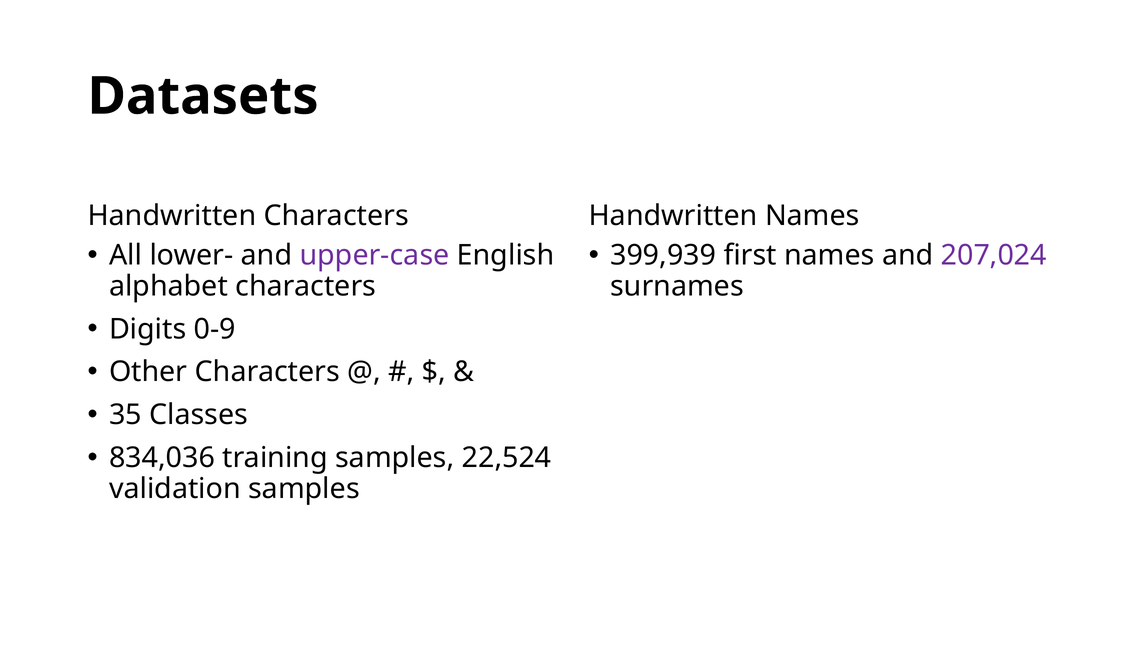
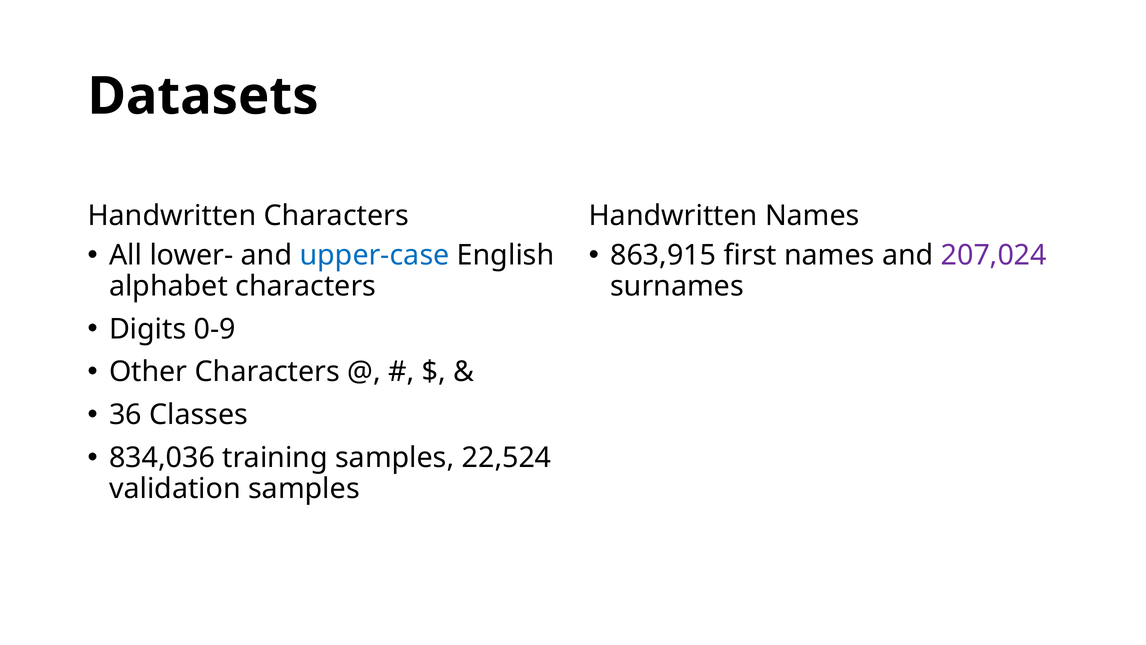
upper-case colour: purple -> blue
399,939: 399,939 -> 863,915
35: 35 -> 36
